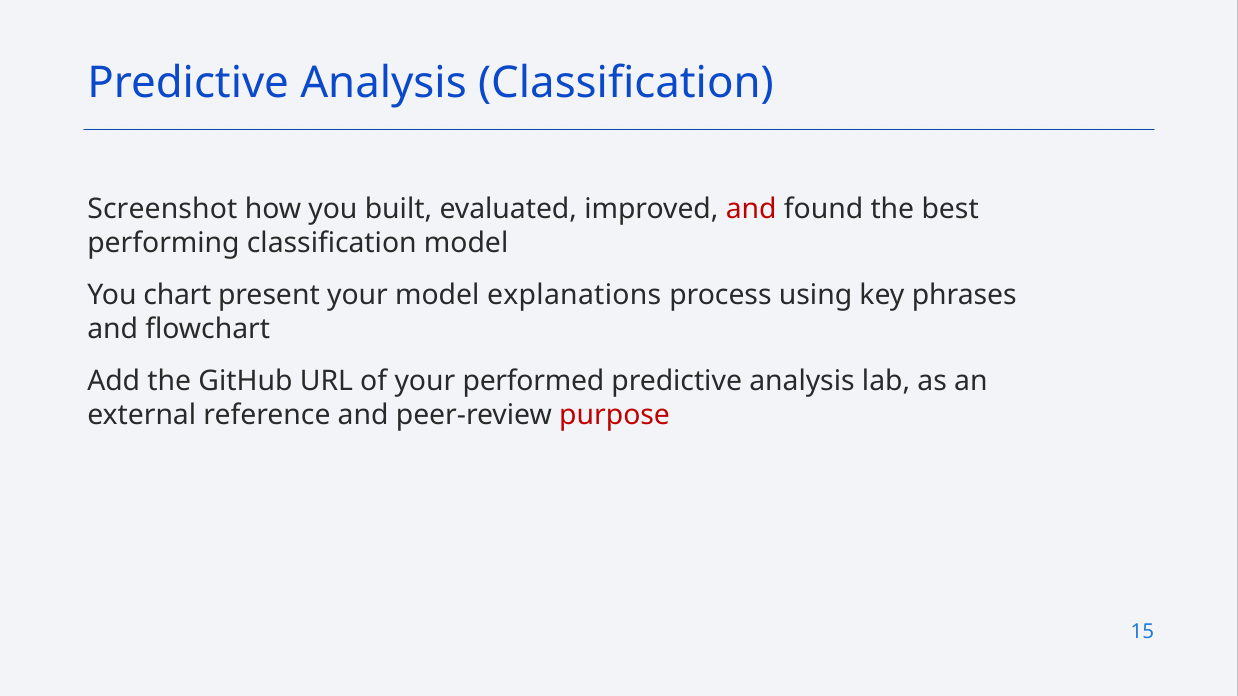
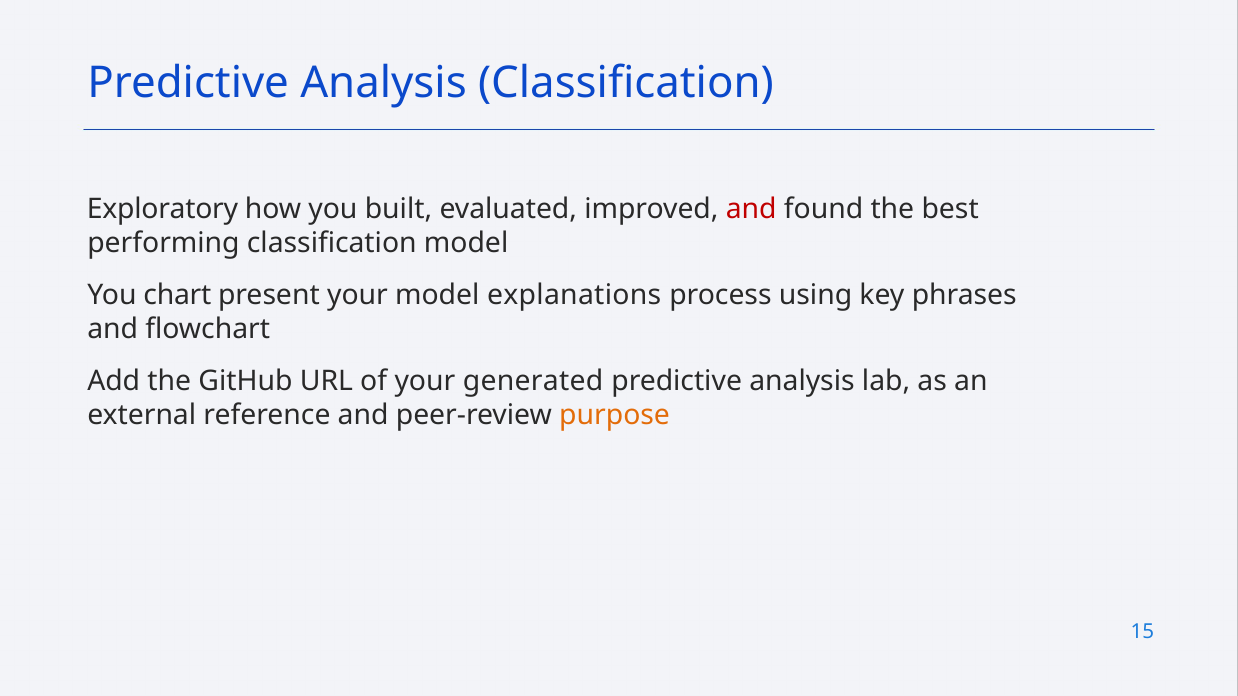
Screenshot: Screenshot -> Exploratory
performed: performed -> generated
purpose colour: red -> orange
